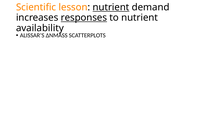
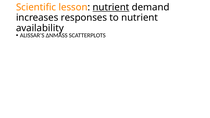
responses underline: present -> none
